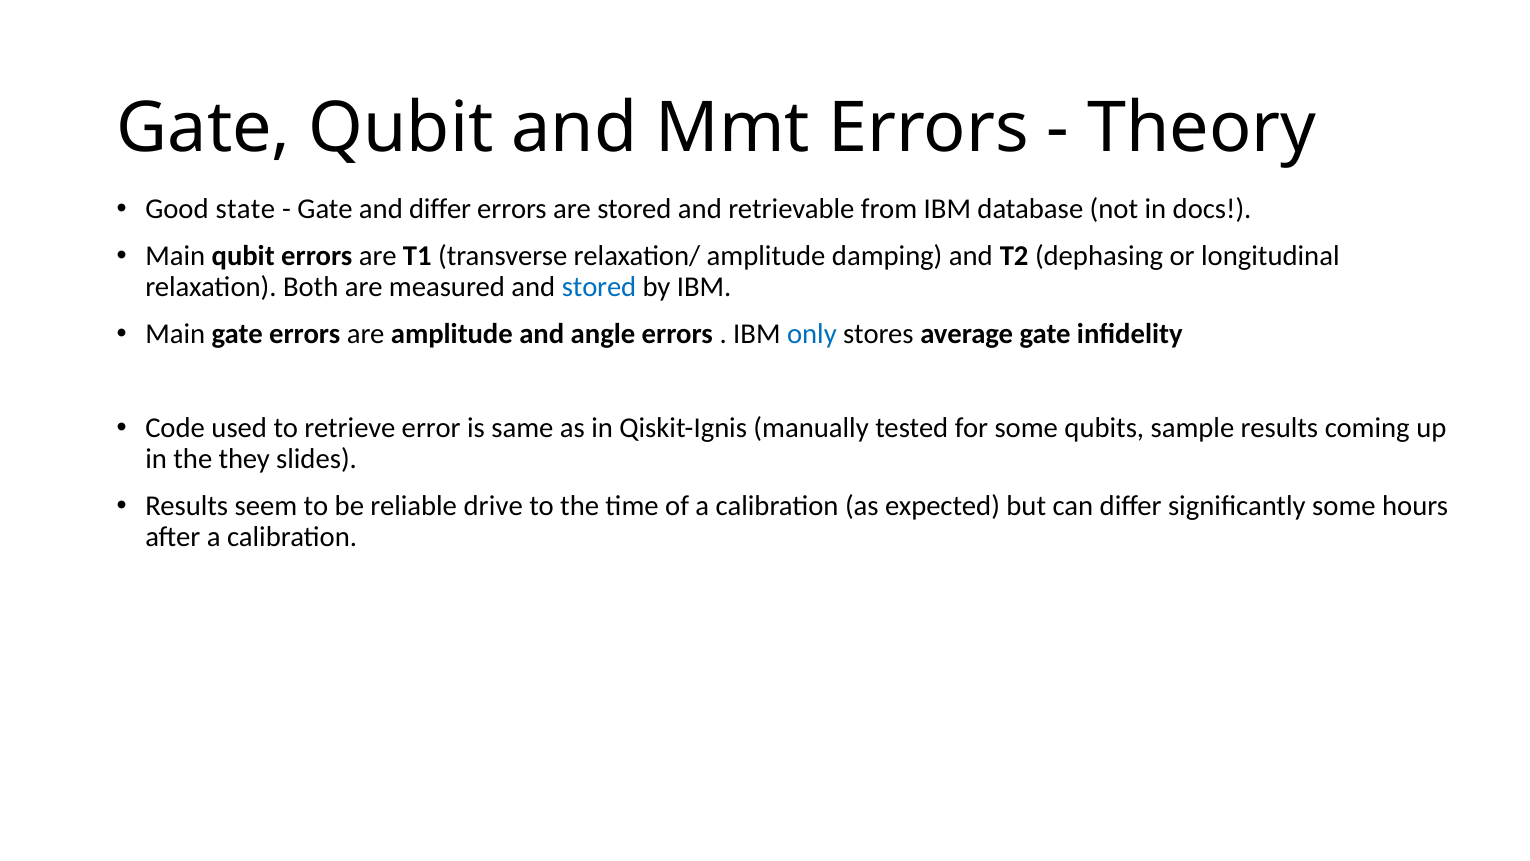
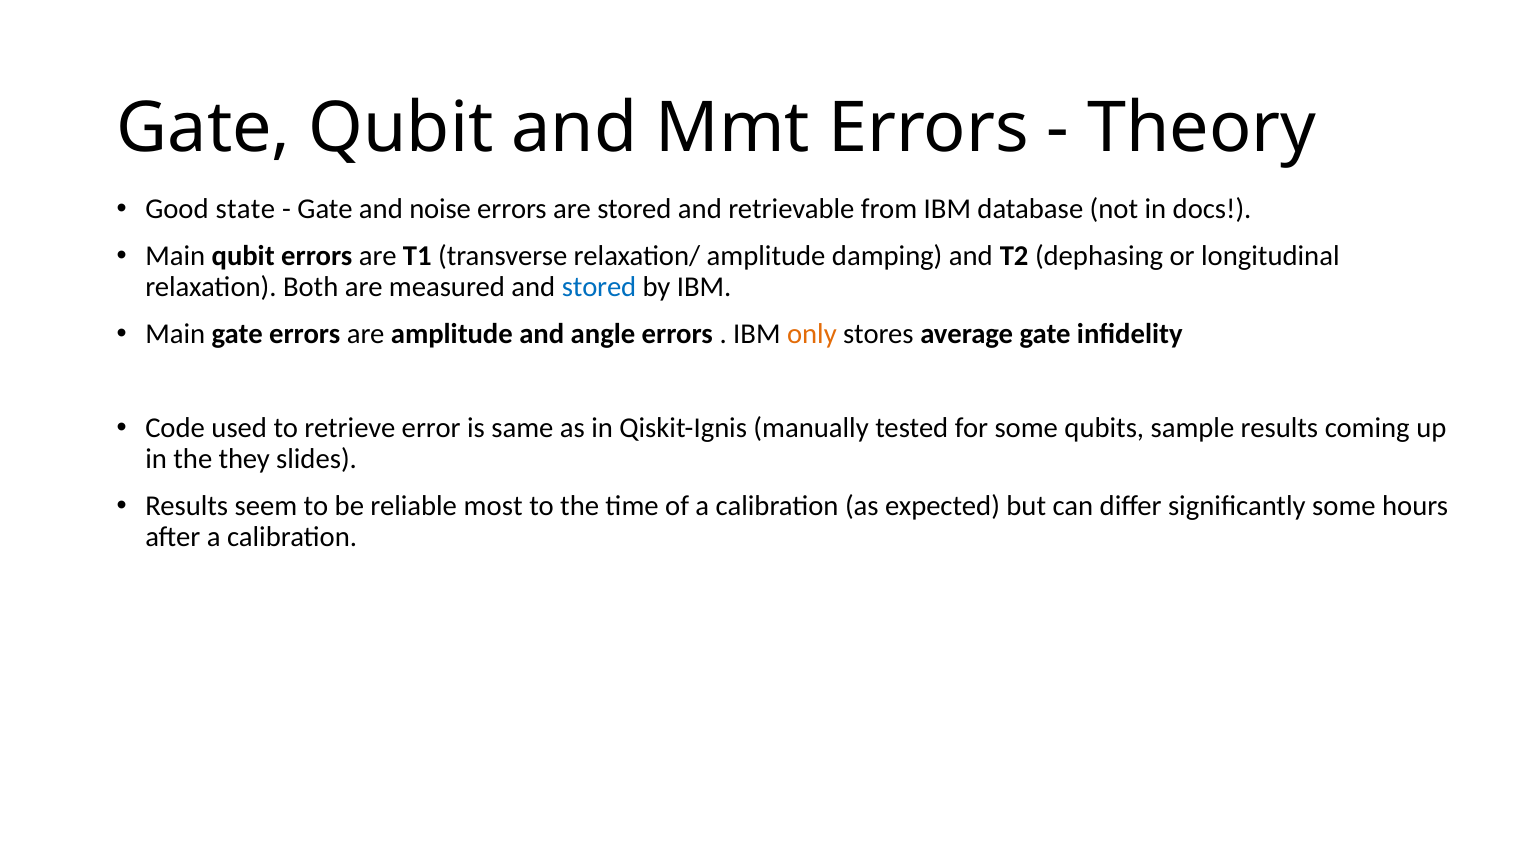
and differ: differ -> noise
only colour: blue -> orange
drive: drive -> most
